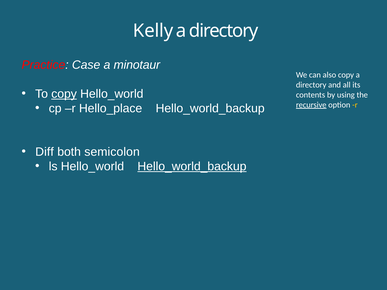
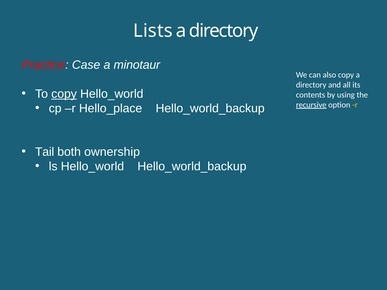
Kelly: Kelly -> Lists
Diff: Diff -> Tail
semicolon: semicolon -> ownership
Hello_world_backup at (192, 167) underline: present -> none
